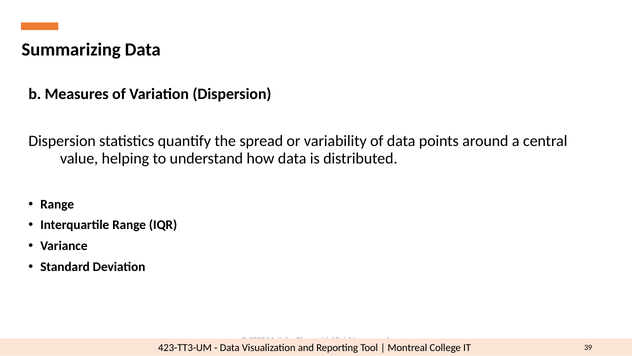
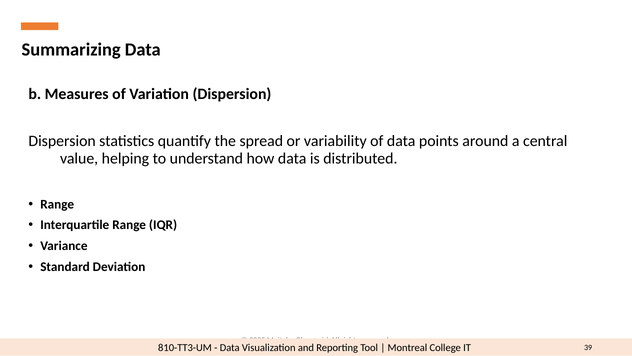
423-TT3-UM: 423-TT3-UM -> 810-TT3-UM
